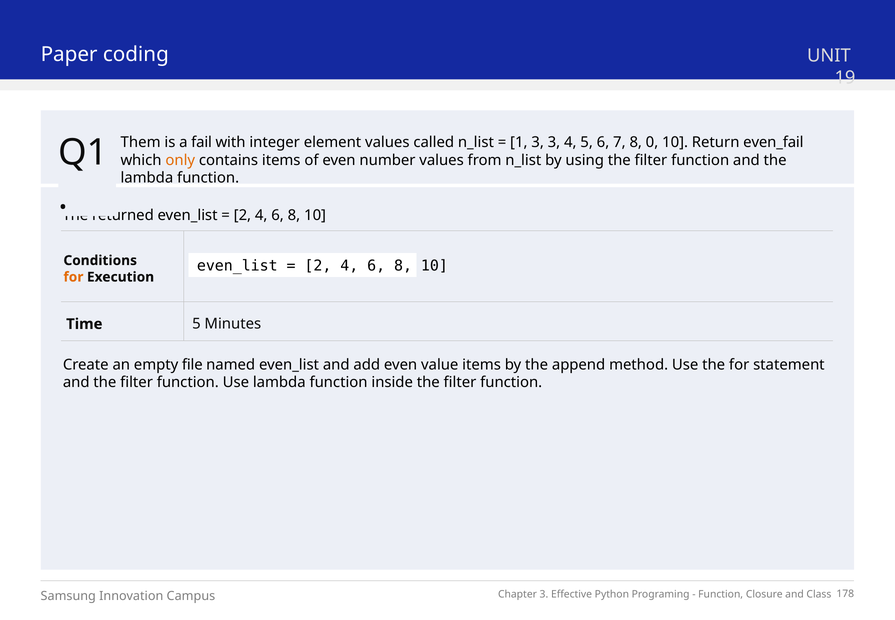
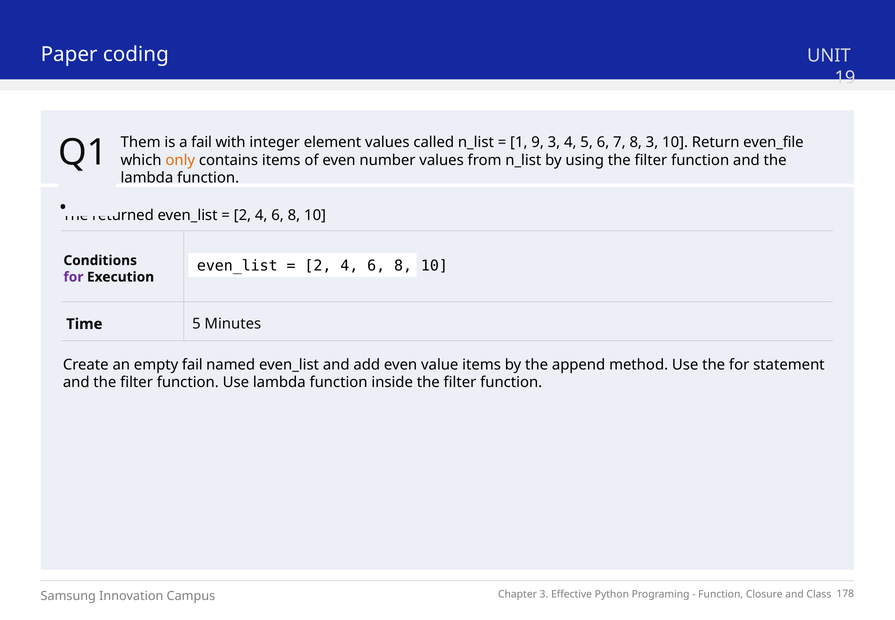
1 3: 3 -> 9
8 0: 0 -> 3
even_fail: even_fail -> even_file
for at (73, 277) colour: orange -> purple
empty file: file -> fail
